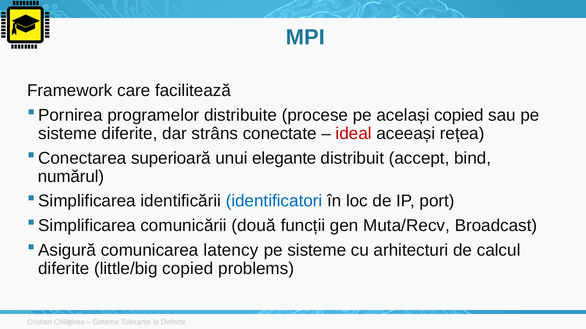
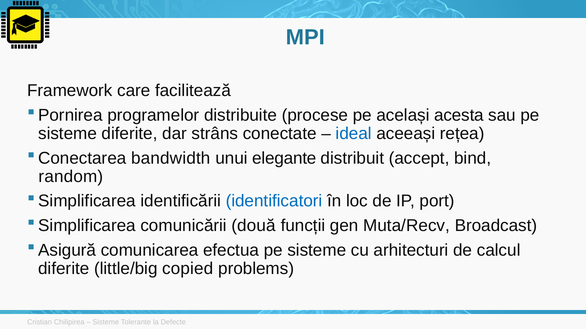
același copied: copied -> acesta
ideal colour: red -> blue
superioară: superioară -> bandwidth
numărul: numărul -> random
latency: latency -> efectua
